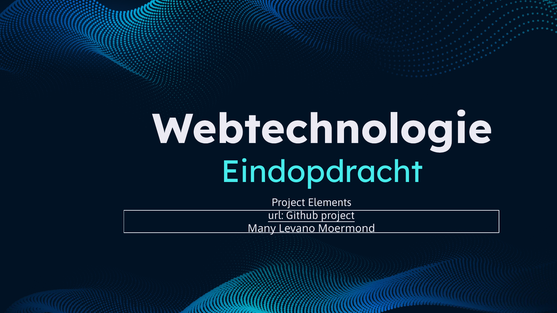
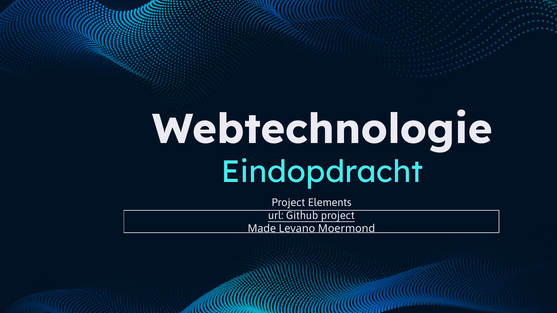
Many: Many -> Made
